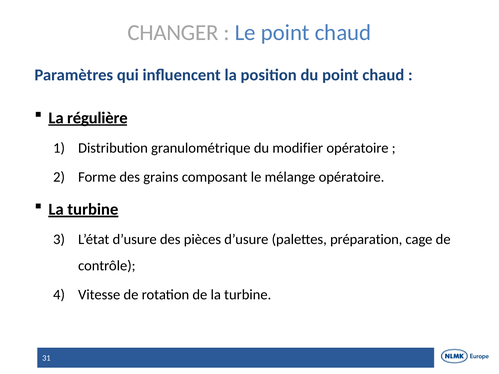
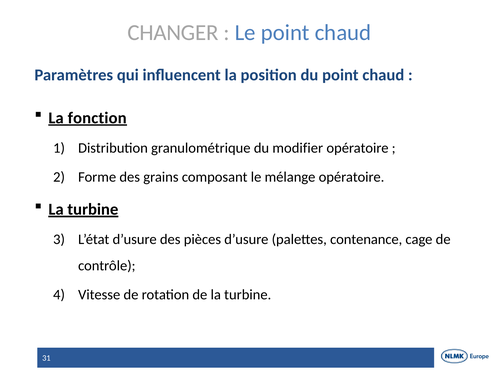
régulière: régulière -> fonction
préparation: préparation -> contenance
